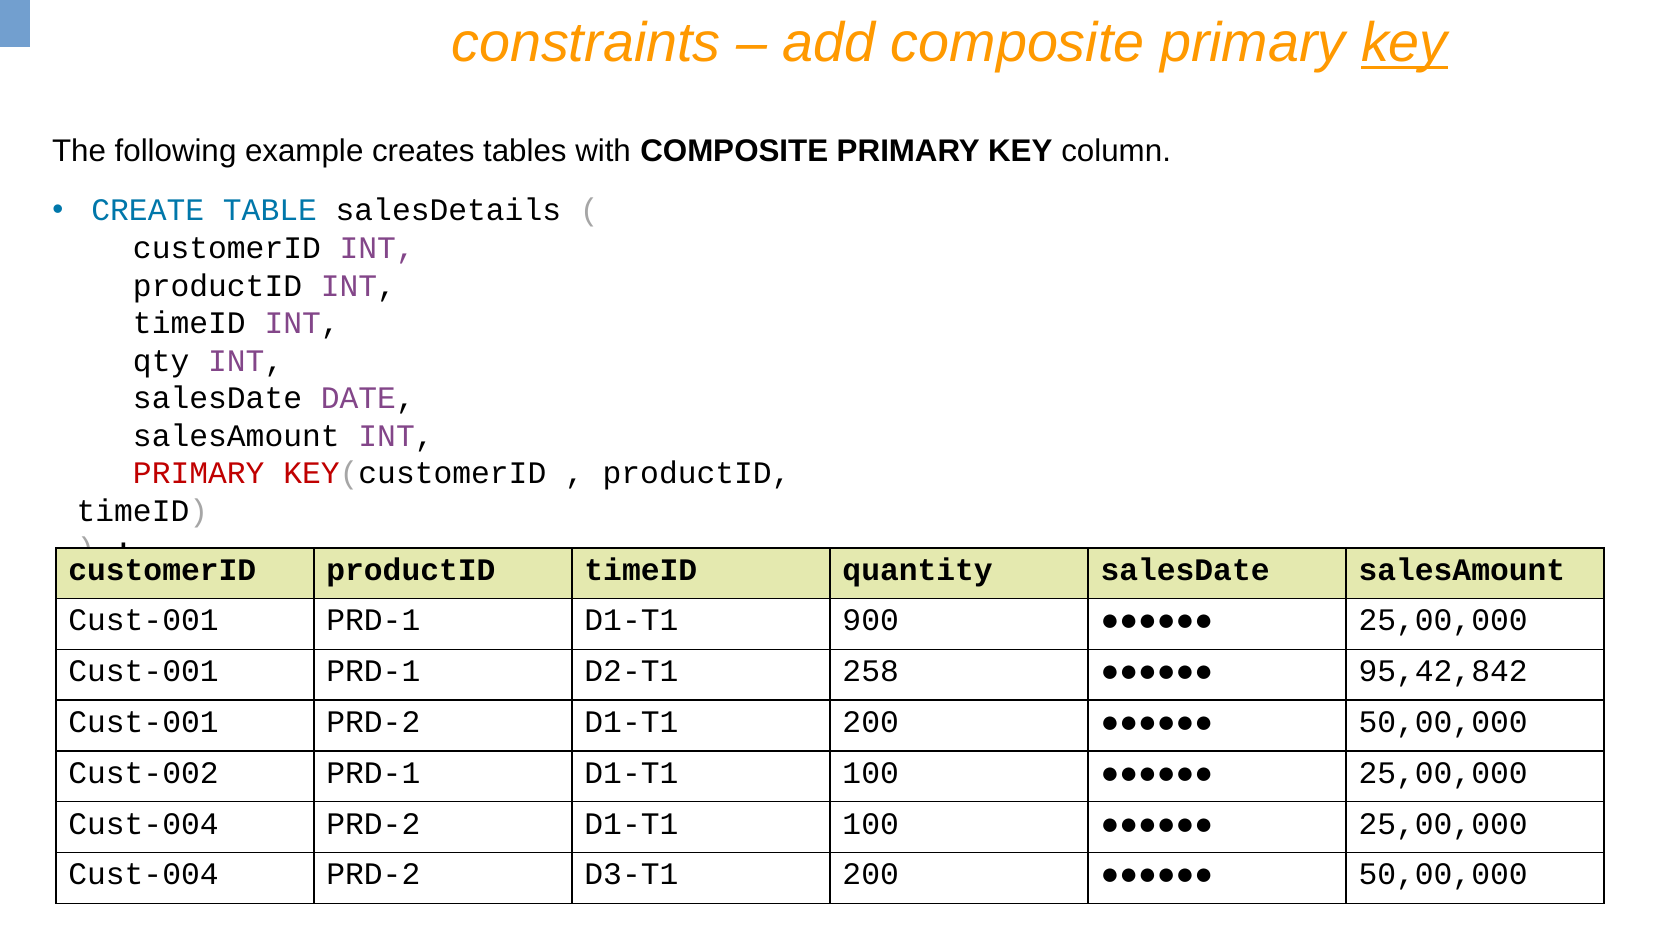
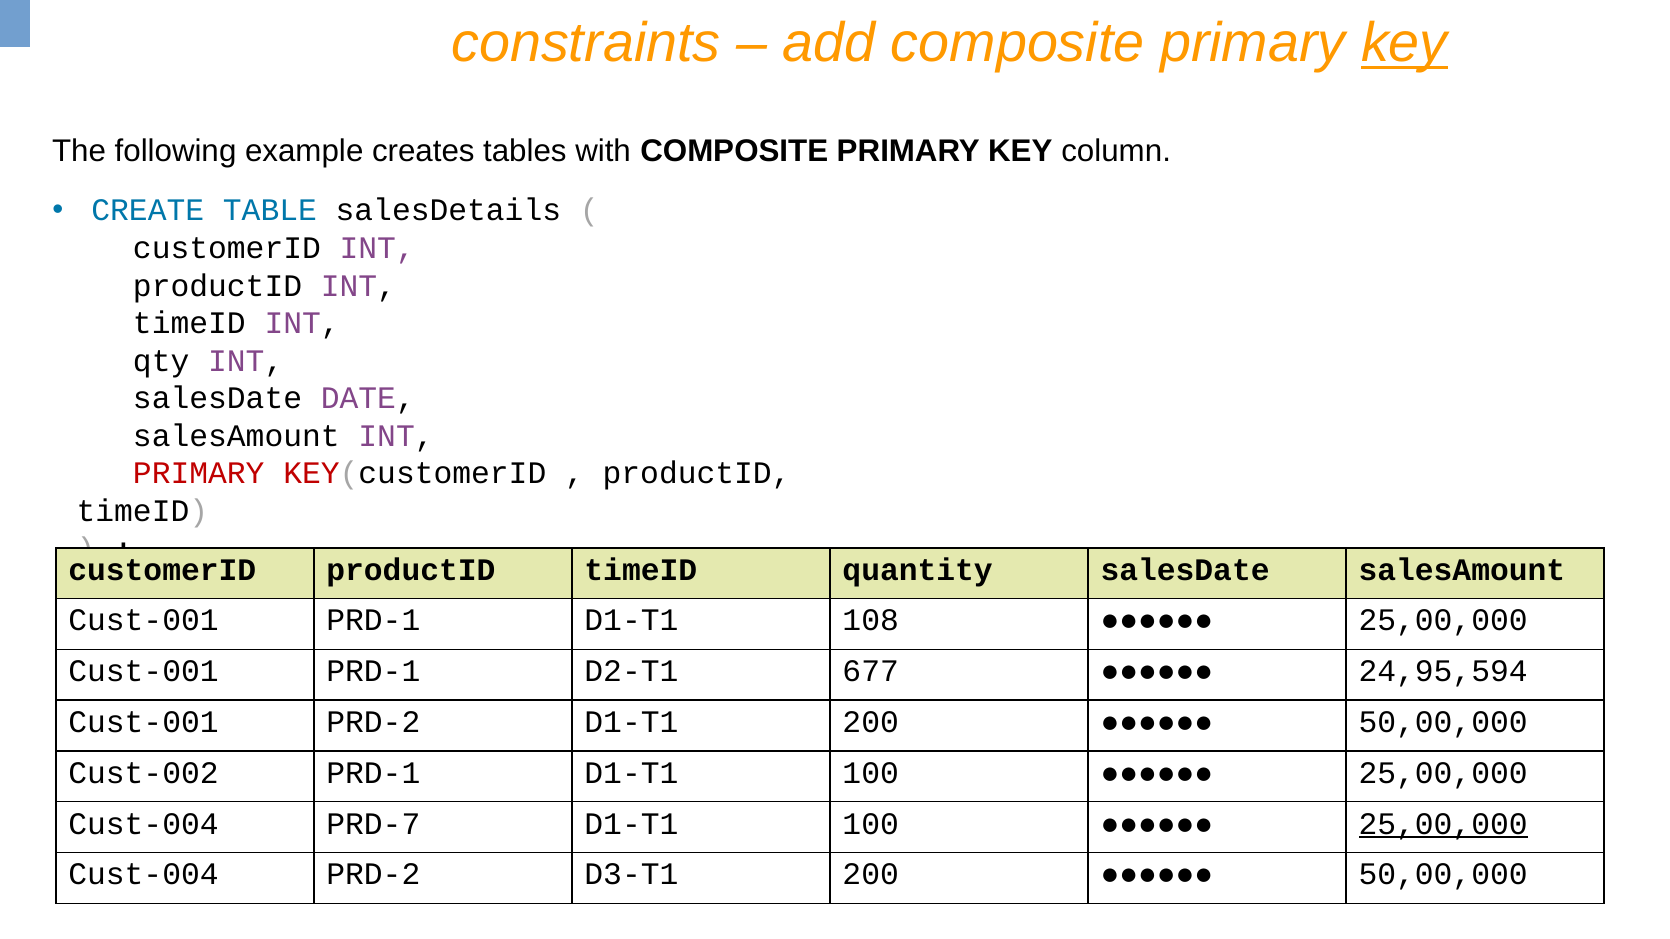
900: 900 -> 108
258: 258 -> 677
95,42,842: 95,42,842 -> 24,95,594
PRD-2 at (373, 824): PRD-2 -> PRD-7
25,00,000 at (1443, 824) underline: none -> present
